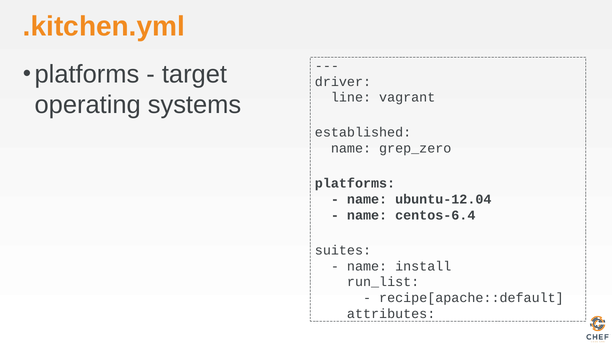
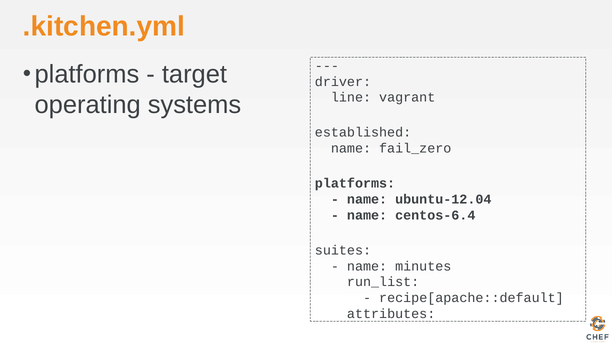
grep_zero: grep_zero -> fail_zero
install: install -> minutes
